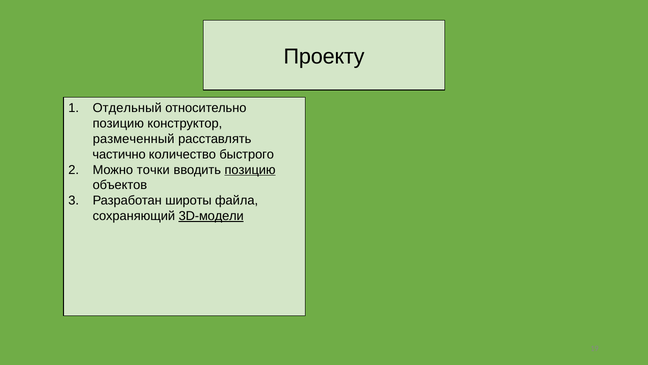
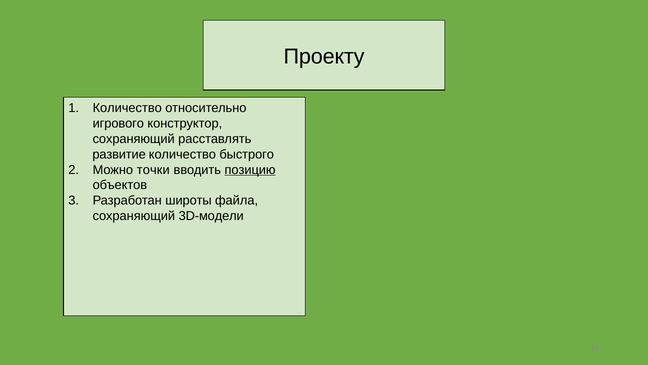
Отдельный at (127, 108): Отдельный -> Количество
позицию at (118, 123): позицию -> игрового
размеченный at (134, 139): размеченный -> сохраняющий
частично: частично -> развитие
3D-модели underline: present -> none
